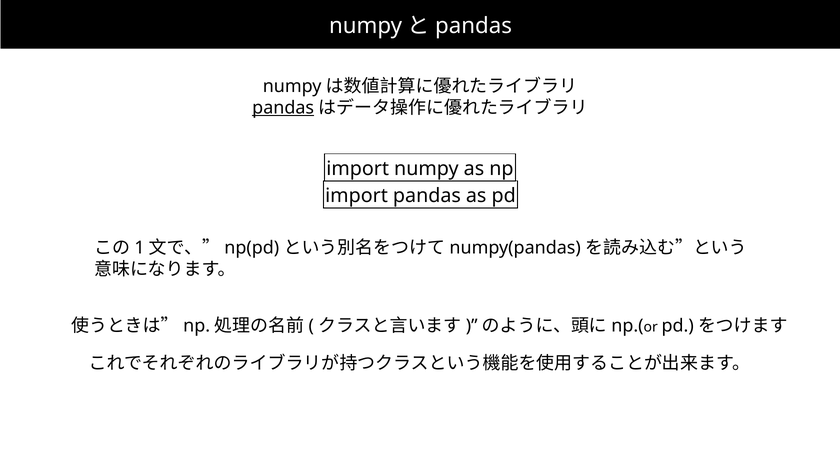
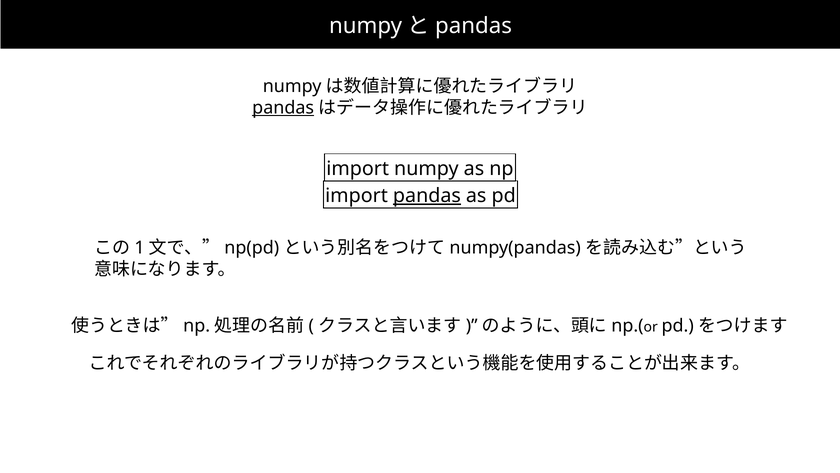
pandas at (427, 196) underline: none -> present
